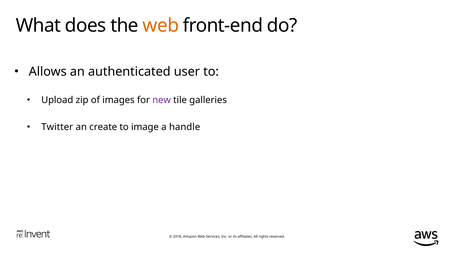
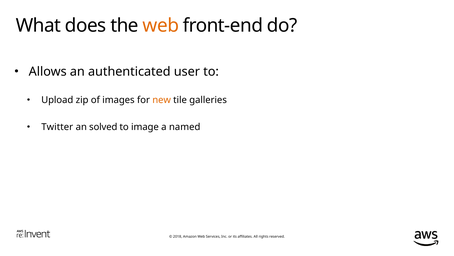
new colour: purple -> orange
create: create -> solved
handle: handle -> named
